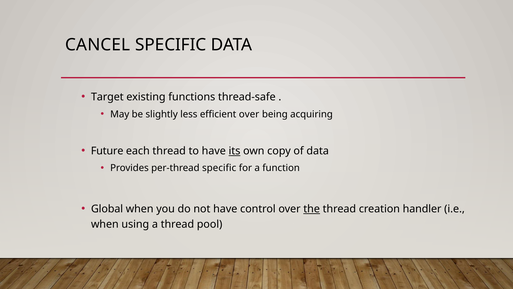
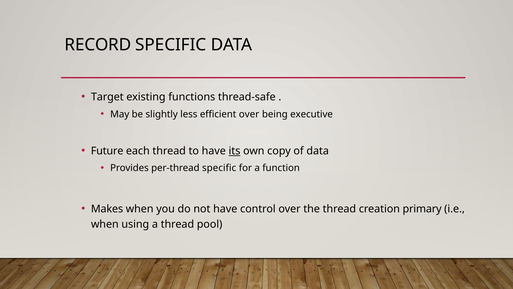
CANCEL: CANCEL -> RECORD
acquiring: acquiring -> executive
Global: Global -> Makes
the underline: present -> none
handler: handler -> primary
